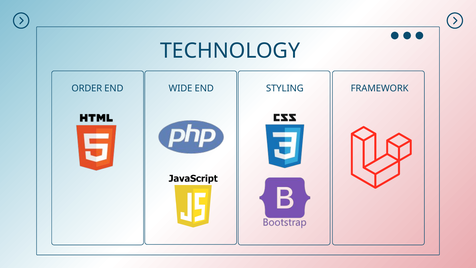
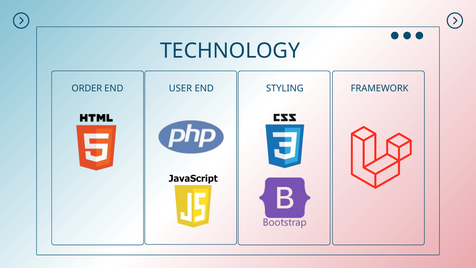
WIDE: WIDE -> USER
